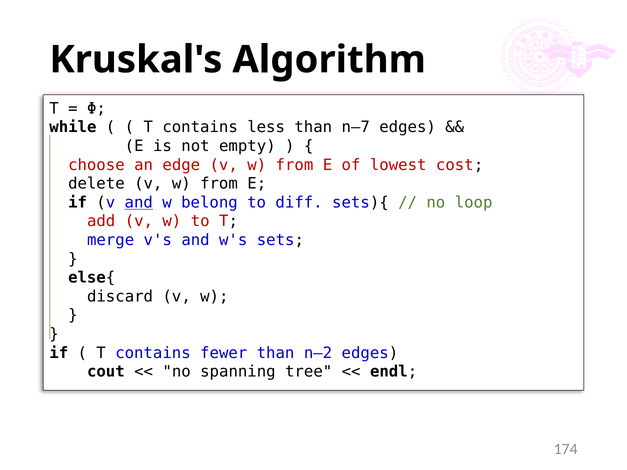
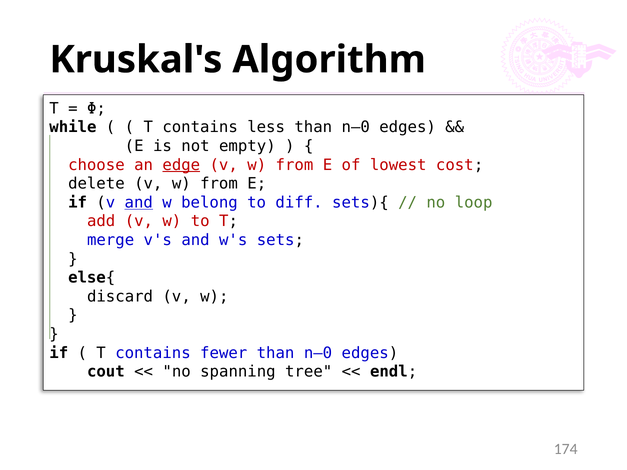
less than n–7: n–7 -> n–0
edge underline: none -> present
fewer than n–2: n–2 -> n–0
